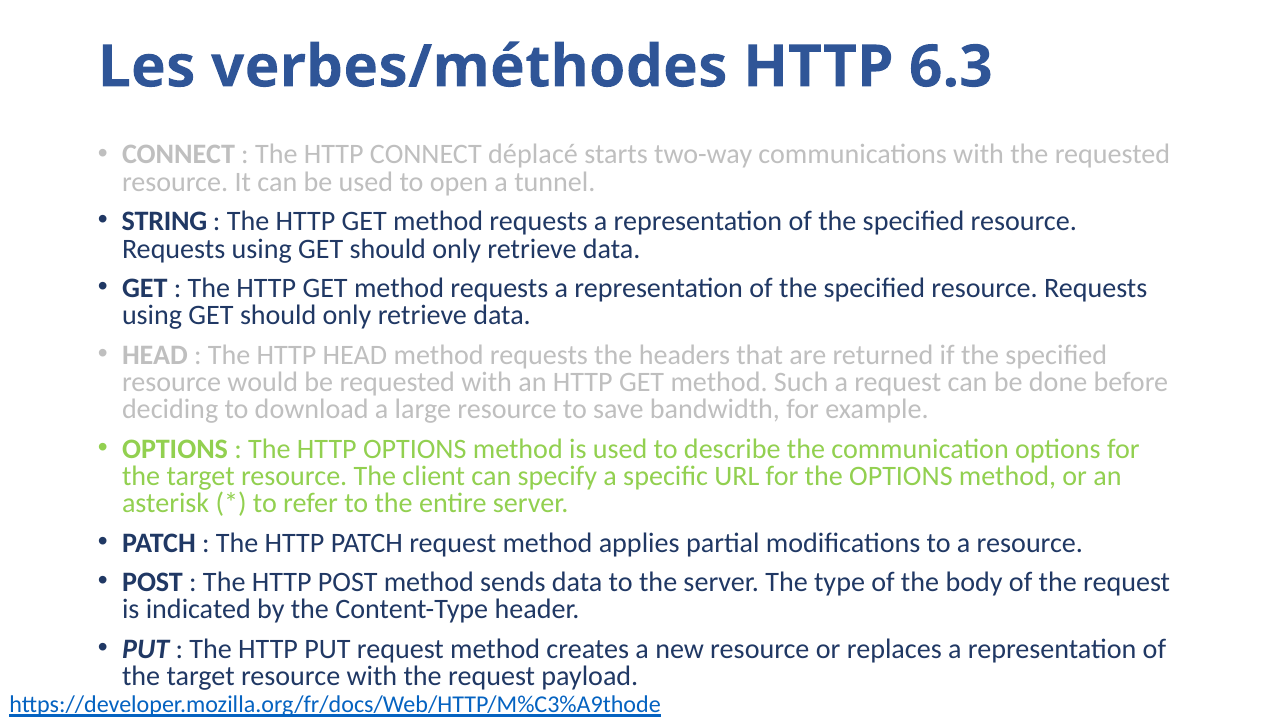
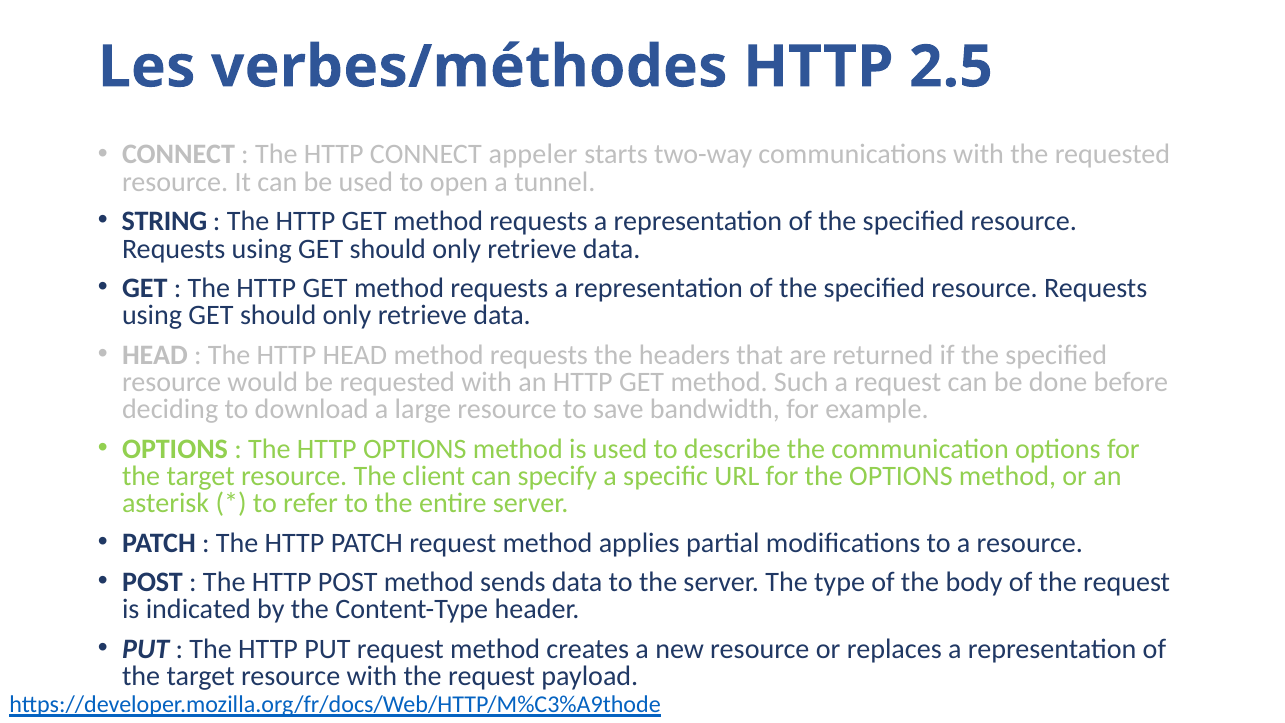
6.3: 6.3 -> 2.5
déplacé: déplacé -> appeler
